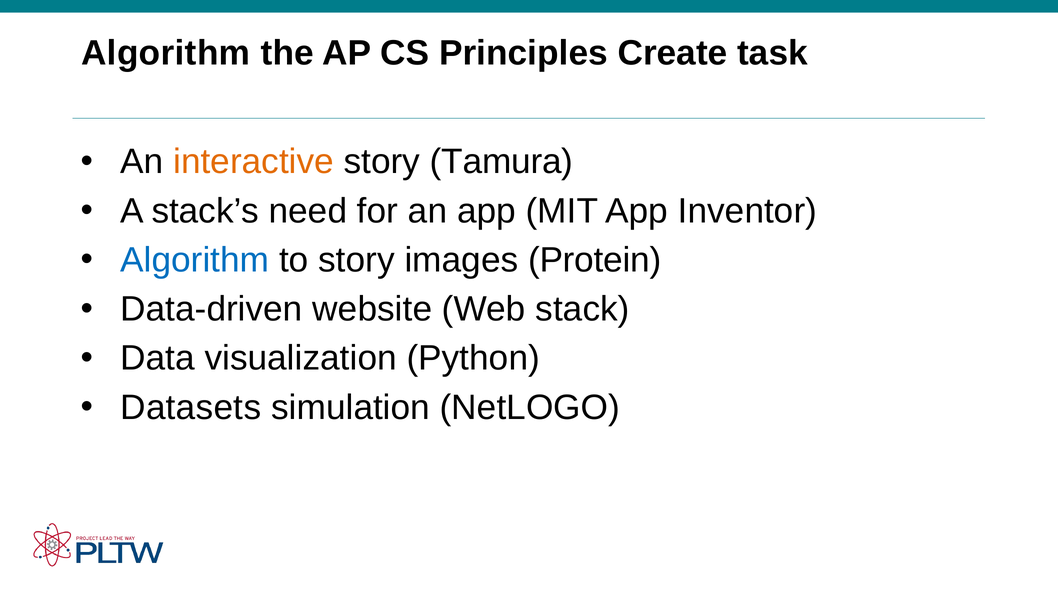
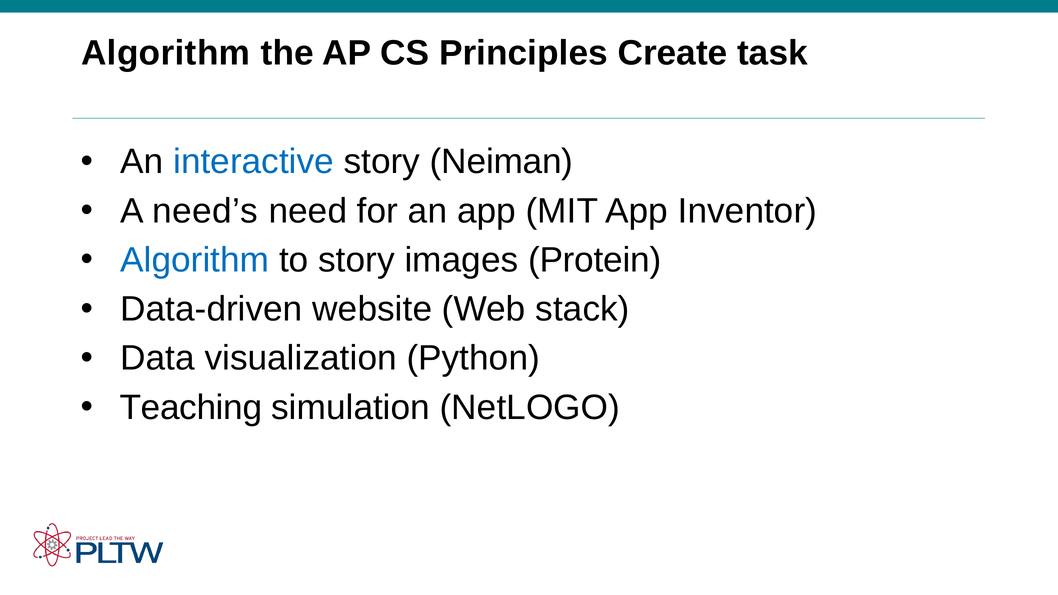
interactive colour: orange -> blue
Tamura: Tamura -> Neiman
stack’s: stack’s -> need’s
Datasets: Datasets -> Teaching
